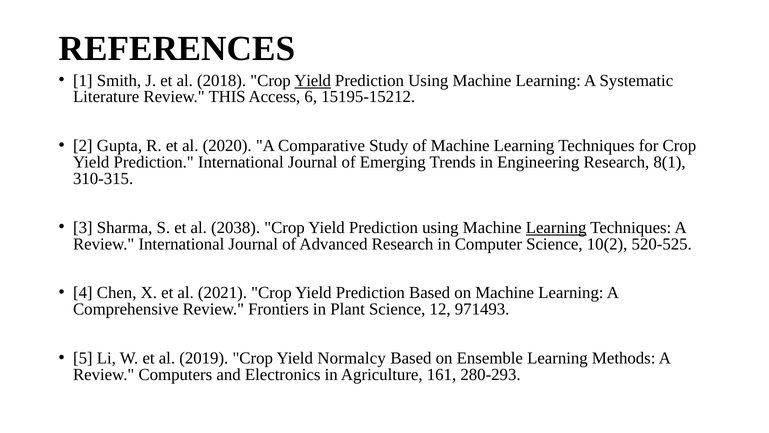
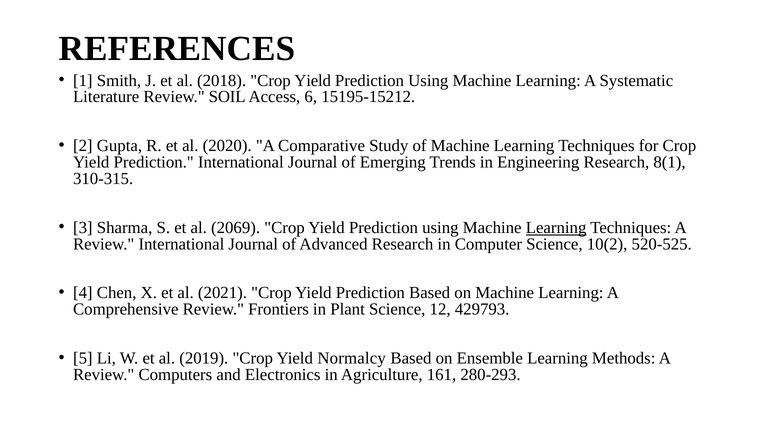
Yield at (313, 80) underline: present -> none
THIS: THIS -> SOIL
2038: 2038 -> 2069
971493: 971493 -> 429793
